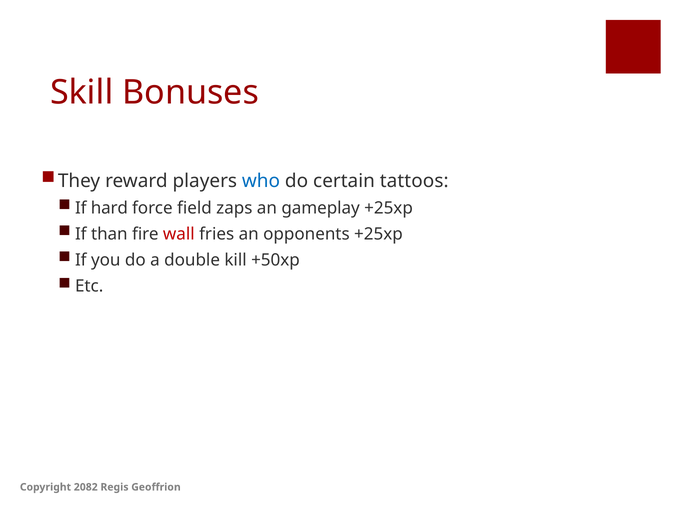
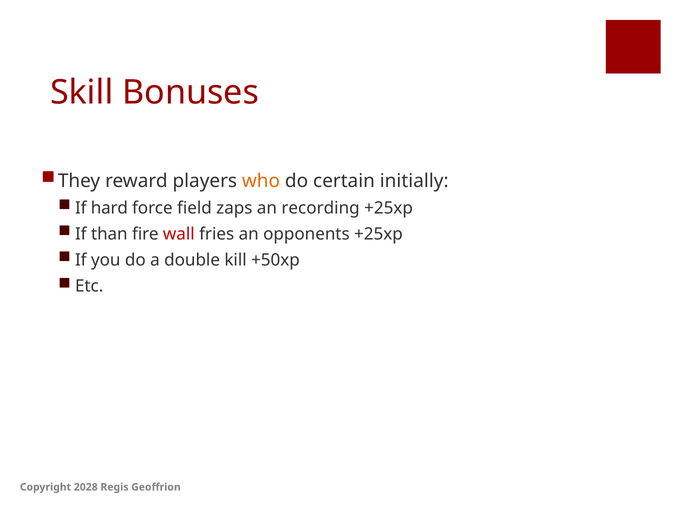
who colour: blue -> orange
tattoos: tattoos -> initially
gameplay: gameplay -> recording
2082: 2082 -> 2028
